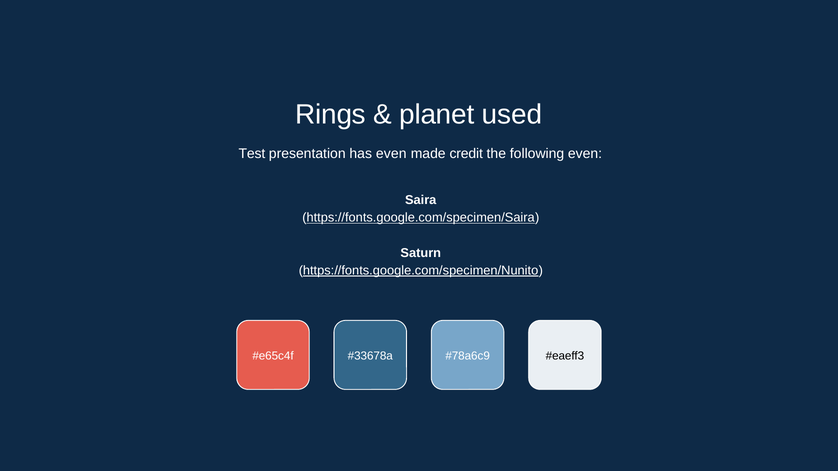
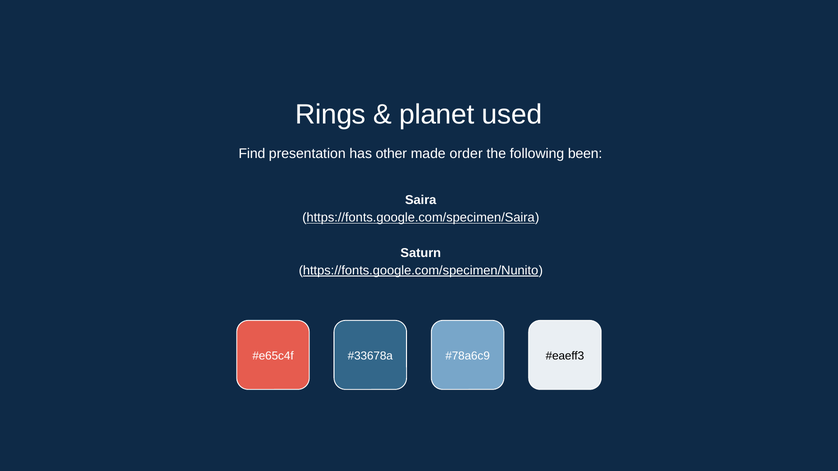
Test: Test -> Find
has even: even -> other
credit: credit -> order
following even: even -> been
